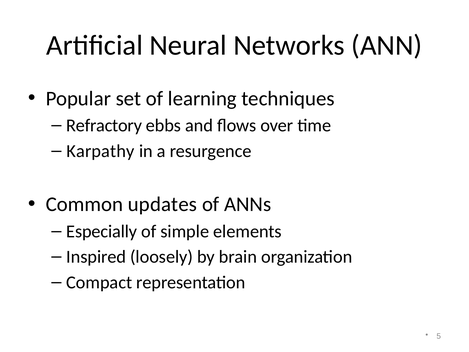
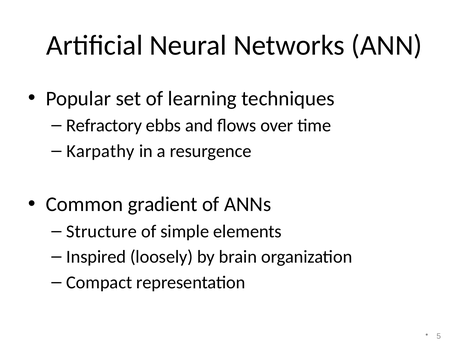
updates: updates -> gradient
Especially: Especially -> Structure
